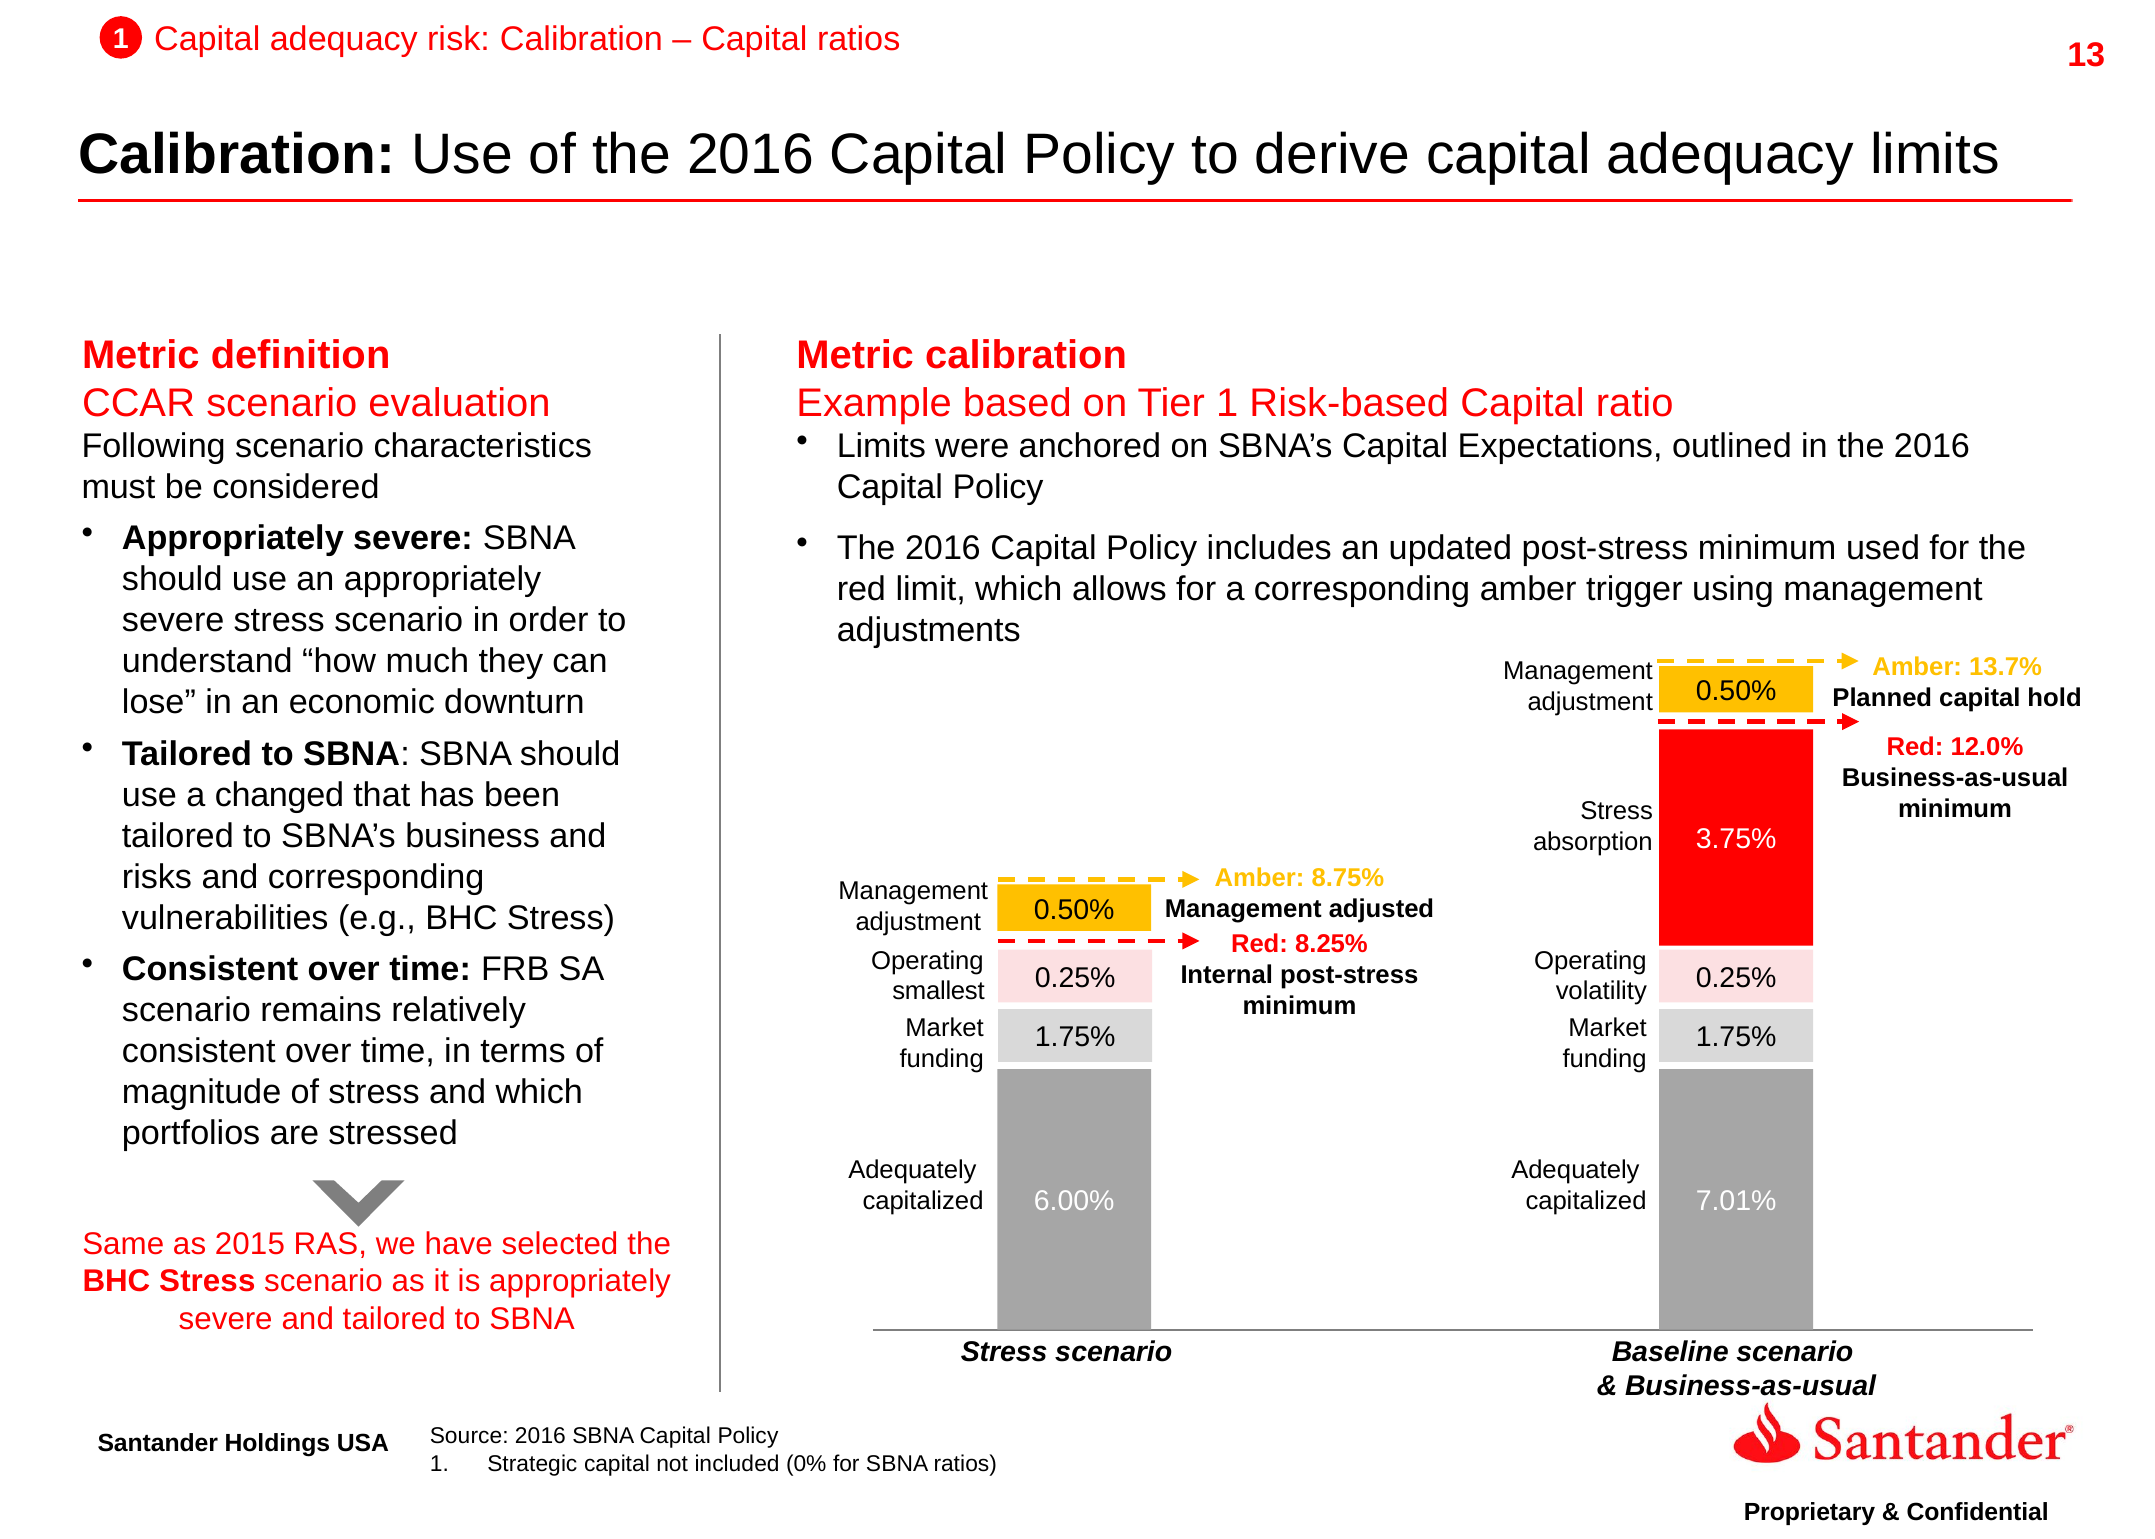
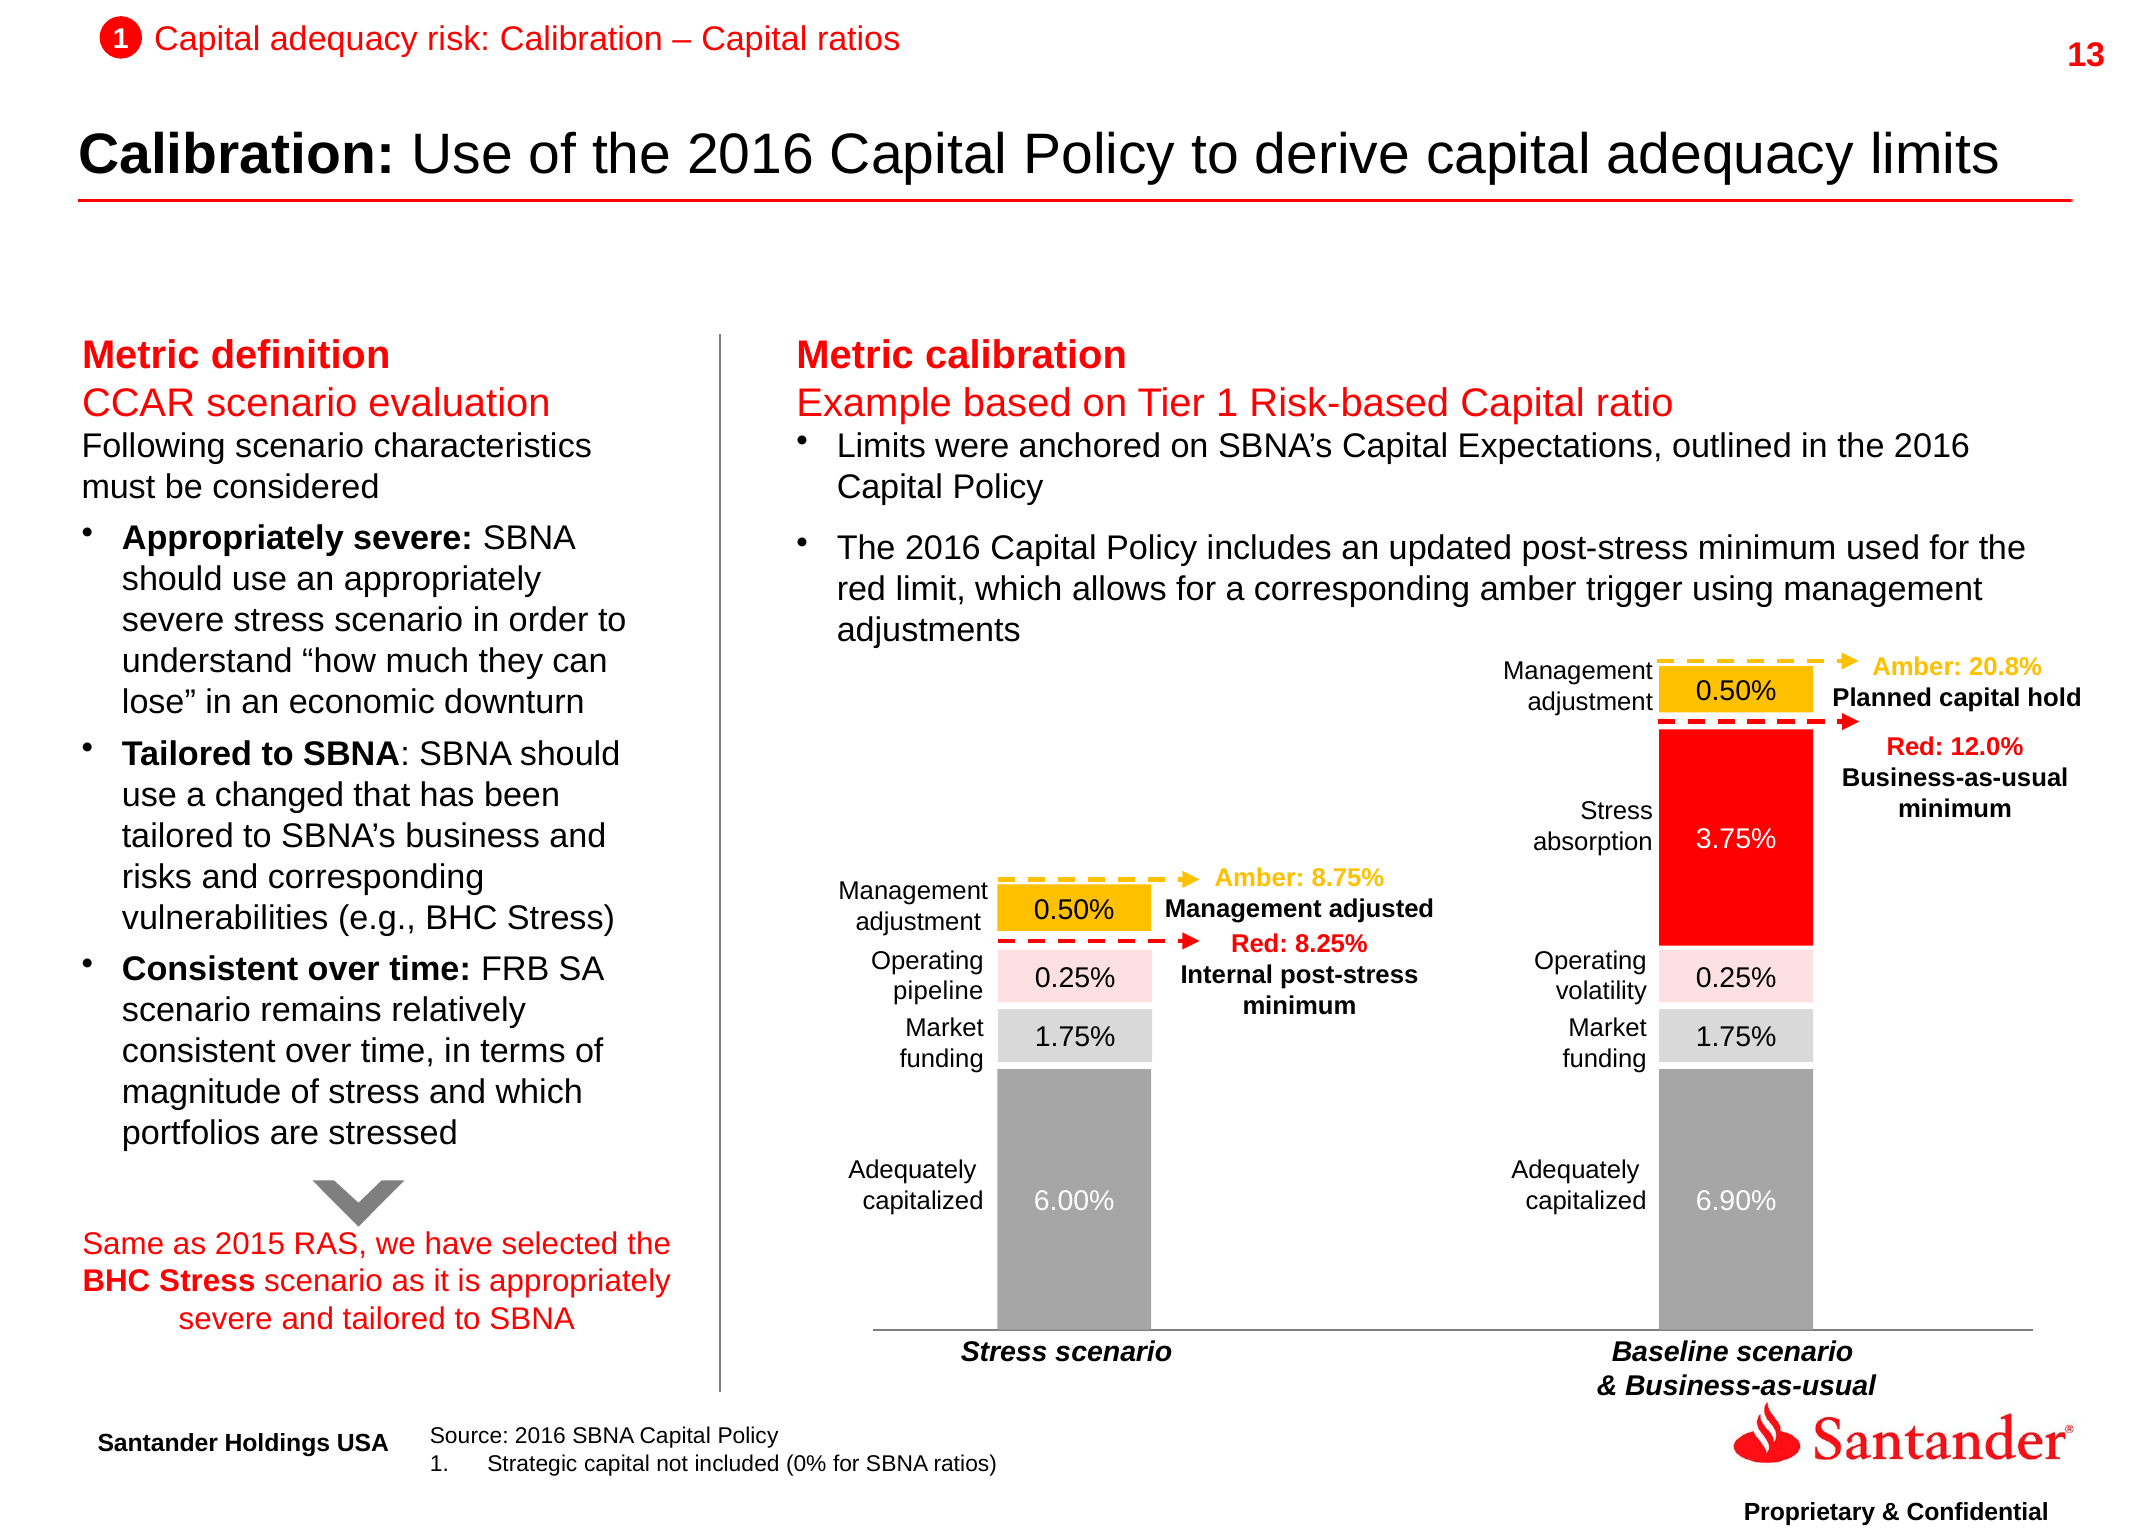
13.7%: 13.7% -> 20.8%
smallest: smallest -> pipeline
7.01%: 7.01% -> 6.90%
